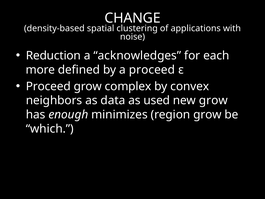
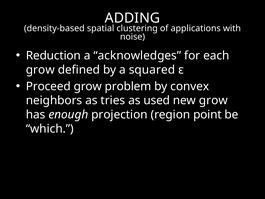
CHANGE: CHANGE -> ADDING
more at (40, 70): more -> grow
a proceed: proceed -> squared
complex: complex -> problem
data: data -> tries
minimizes: minimizes -> projection
region grow: grow -> point
